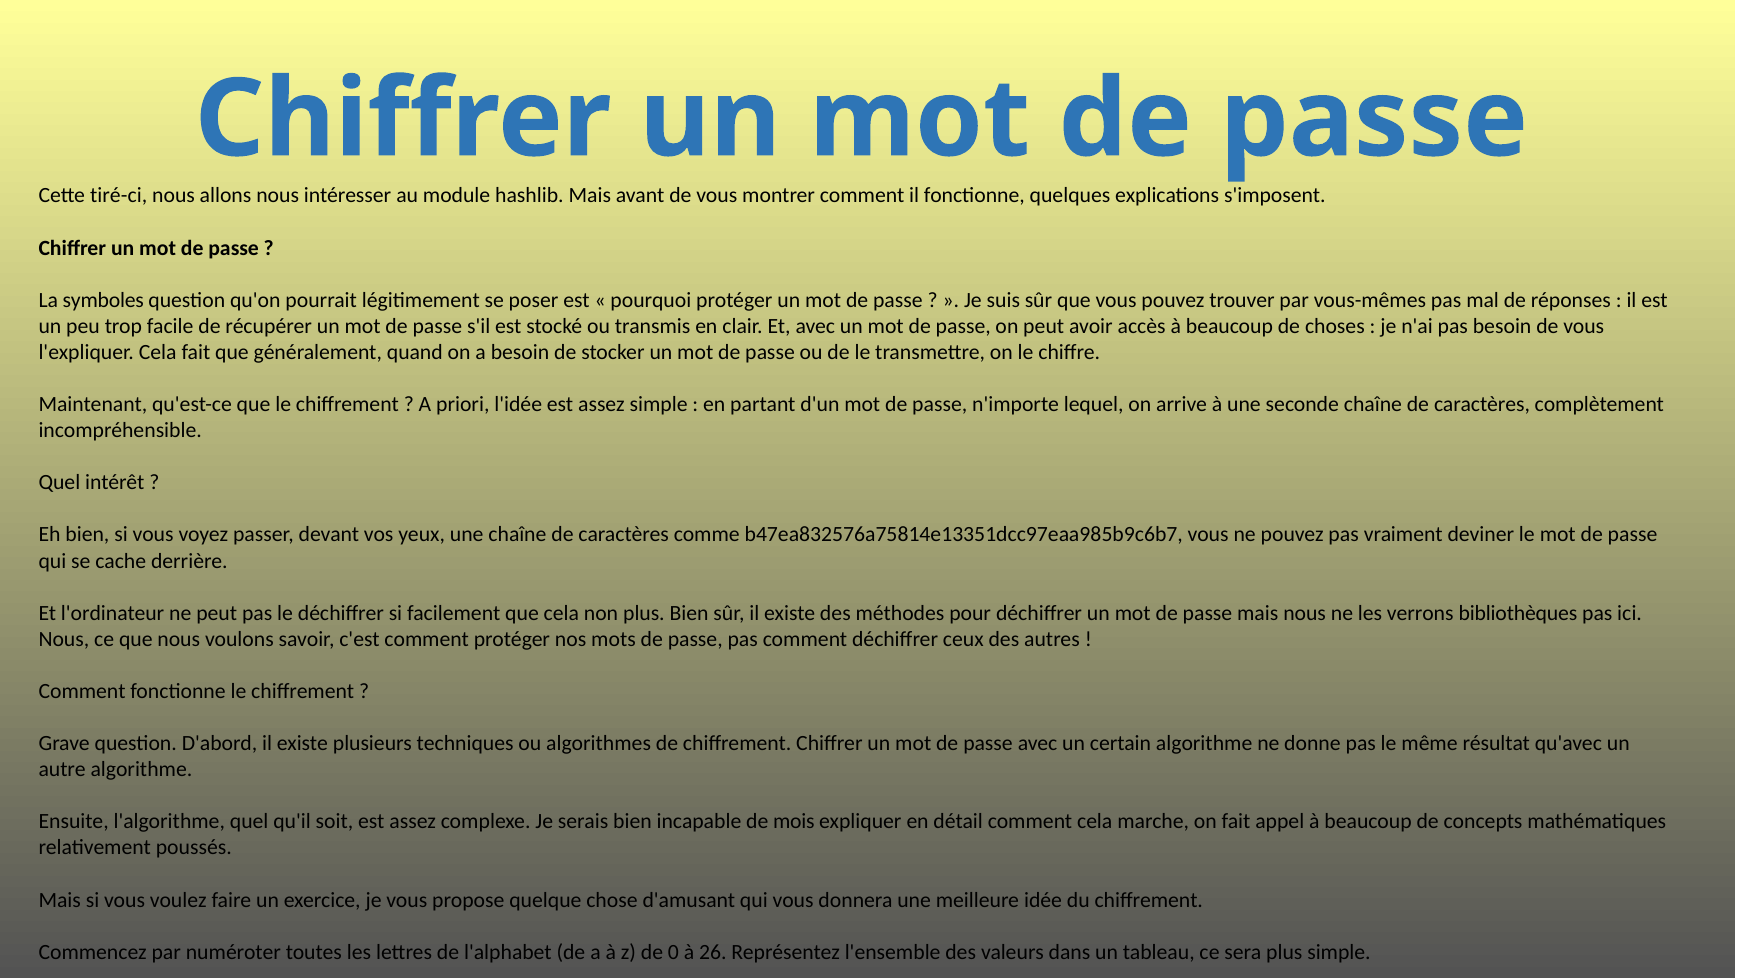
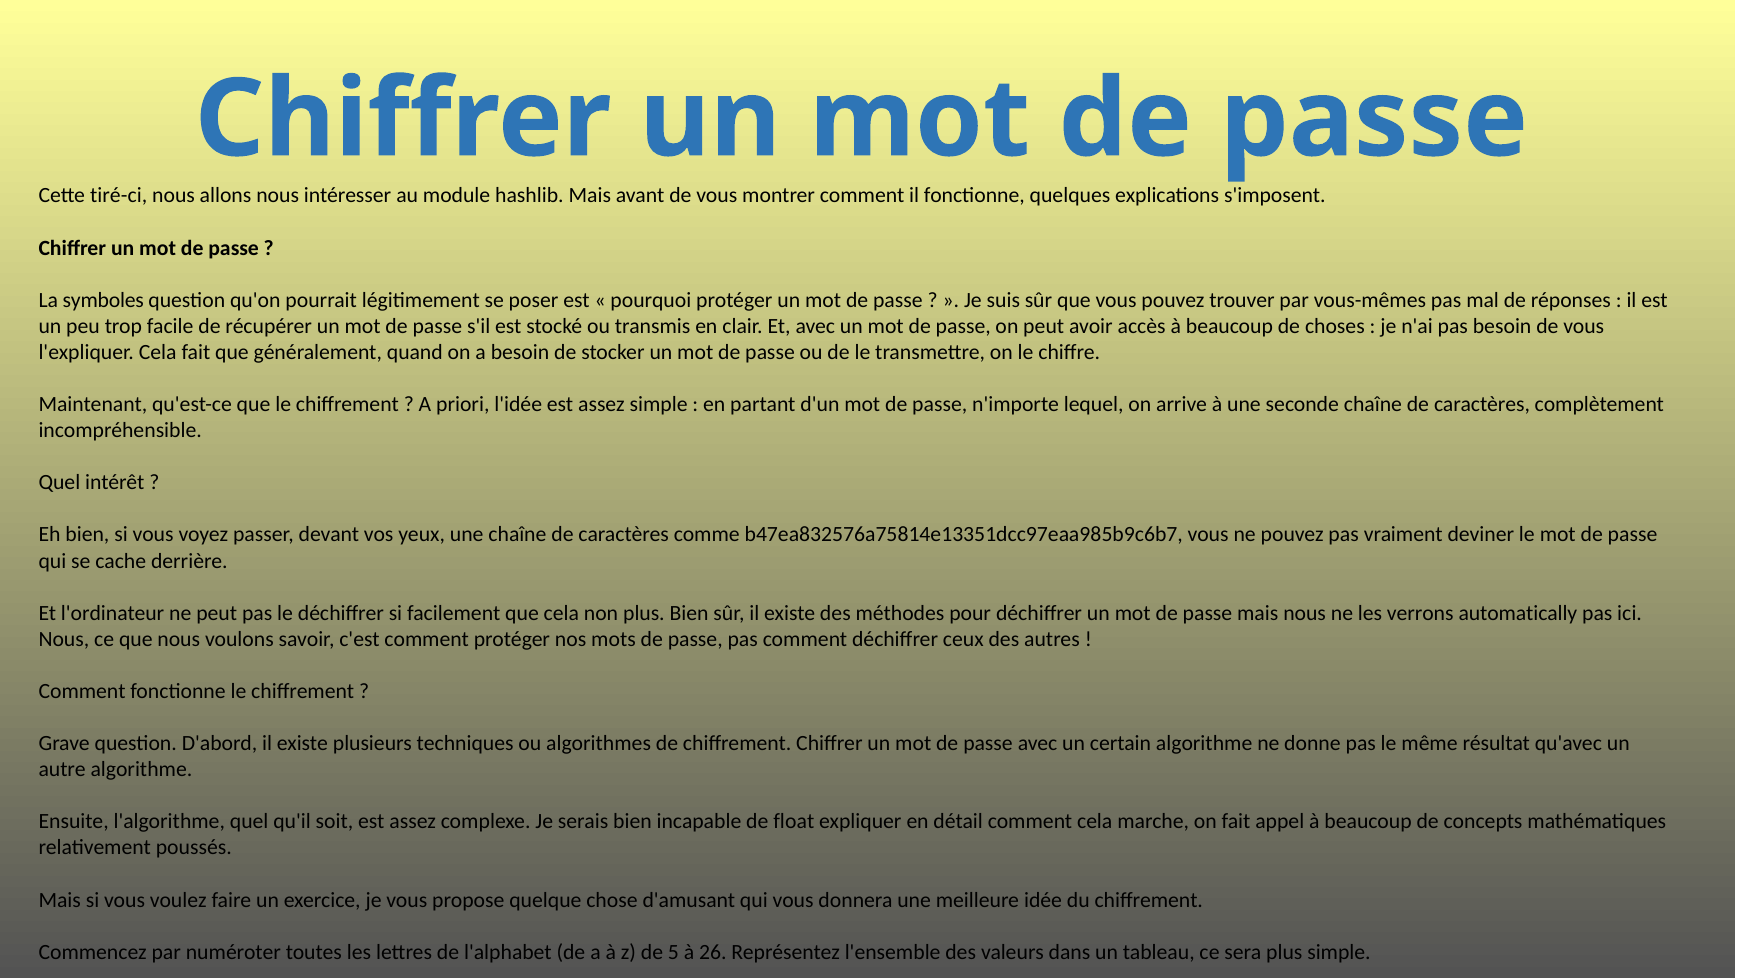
bibliothèques: bibliothèques -> automatically
mois: mois -> float
0: 0 -> 5
